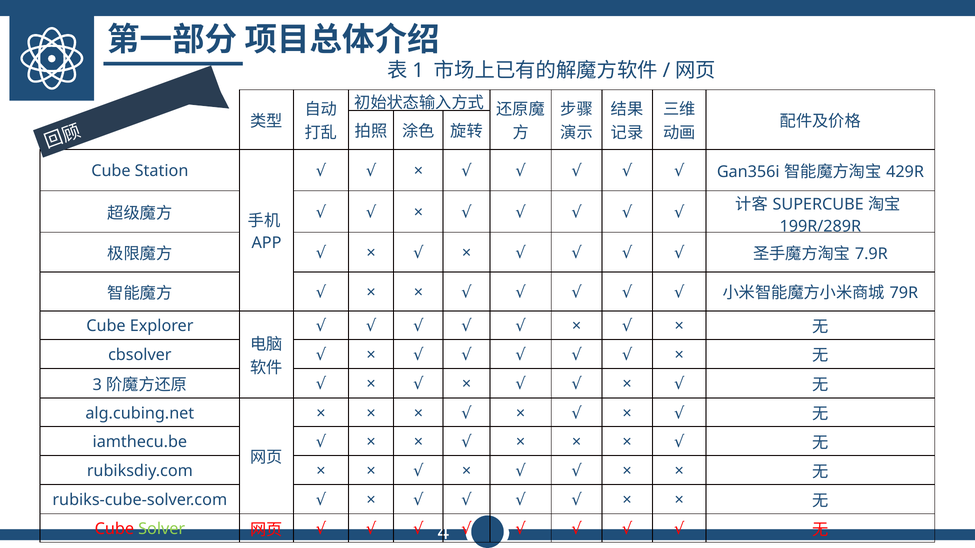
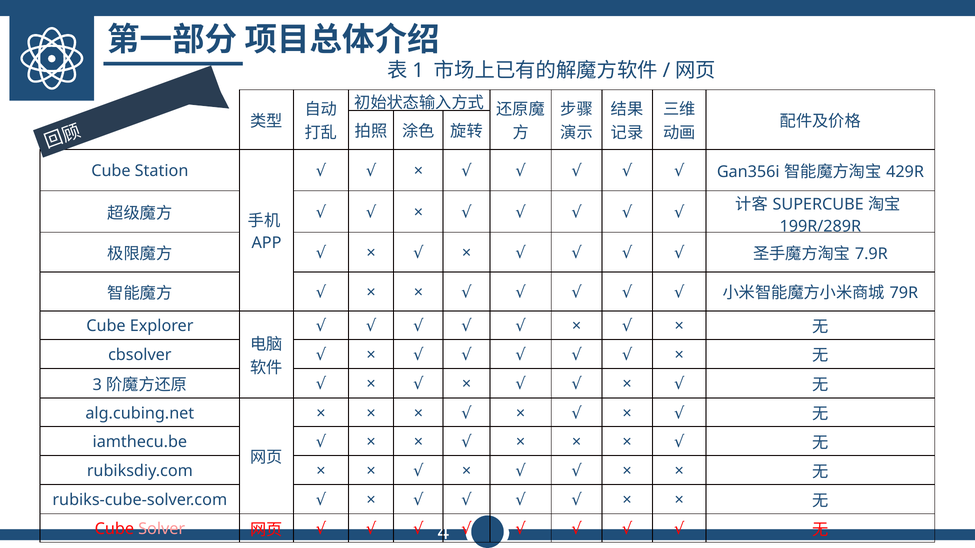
Solver colour: light green -> pink
